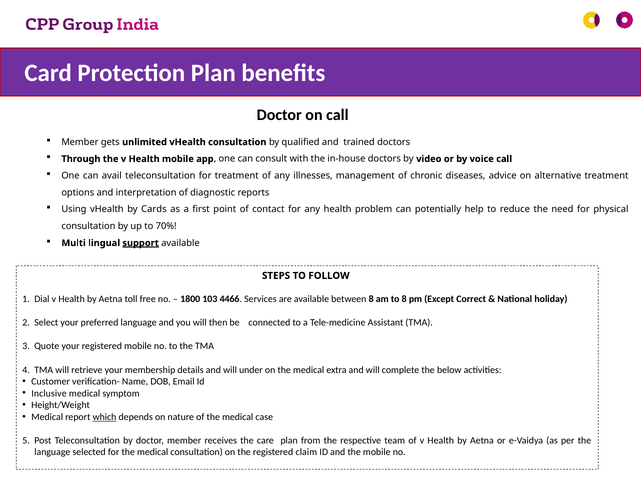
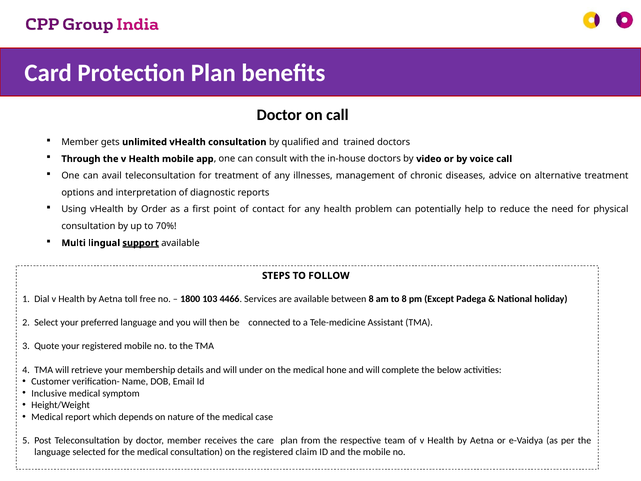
Cards: Cards -> Order
Correct: Correct -> Padega
extra: extra -> hone
which underline: present -> none
